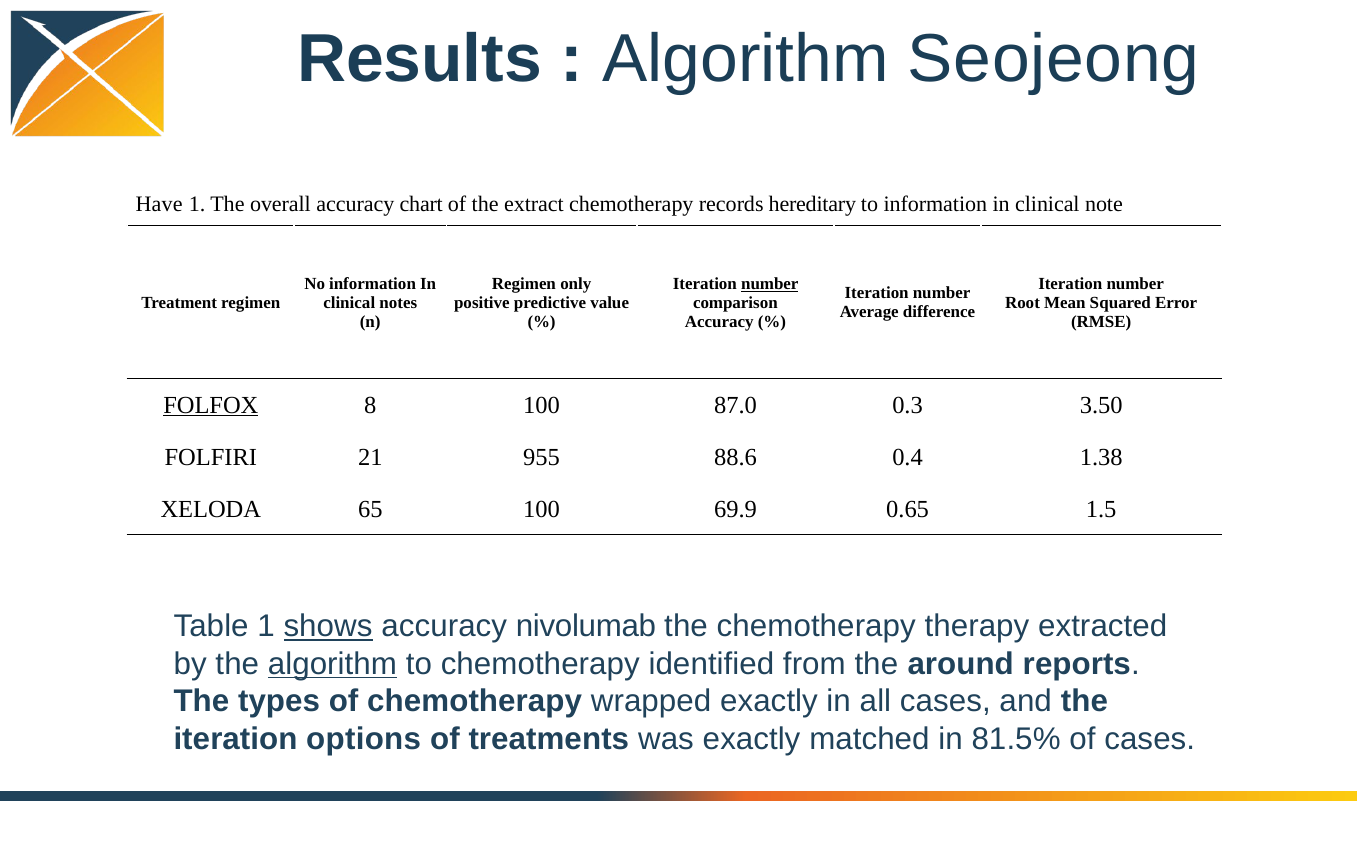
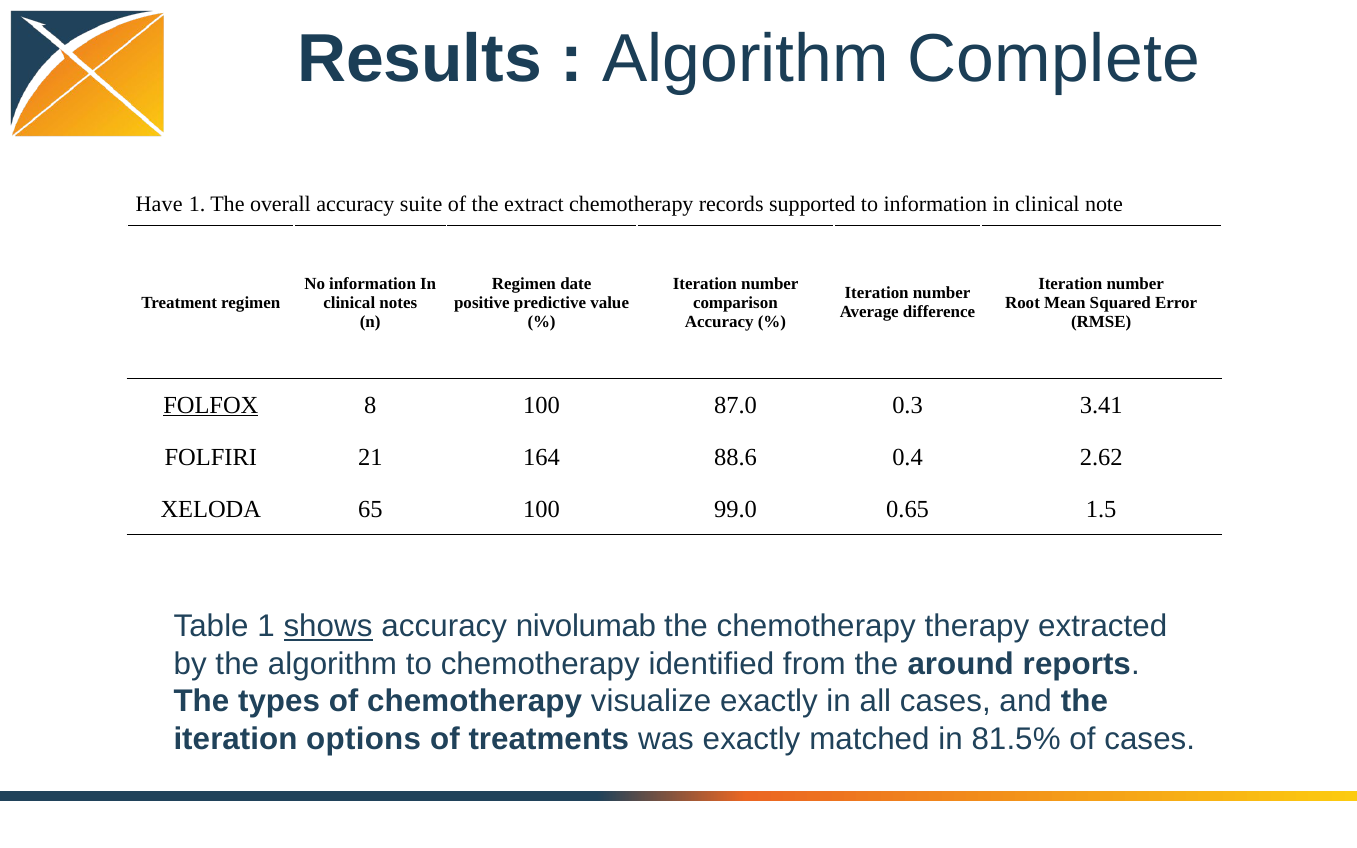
Seojeong: Seojeong -> Complete
chart: chart -> suite
hereditary: hereditary -> supported
only: only -> date
number at (770, 284) underline: present -> none
3.50: 3.50 -> 3.41
955: 955 -> 164
1.38: 1.38 -> 2.62
69.9: 69.9 -> 99.0
algorithm at (332, 664) underline: present -> none
wrapped: wrapped -> visualize
